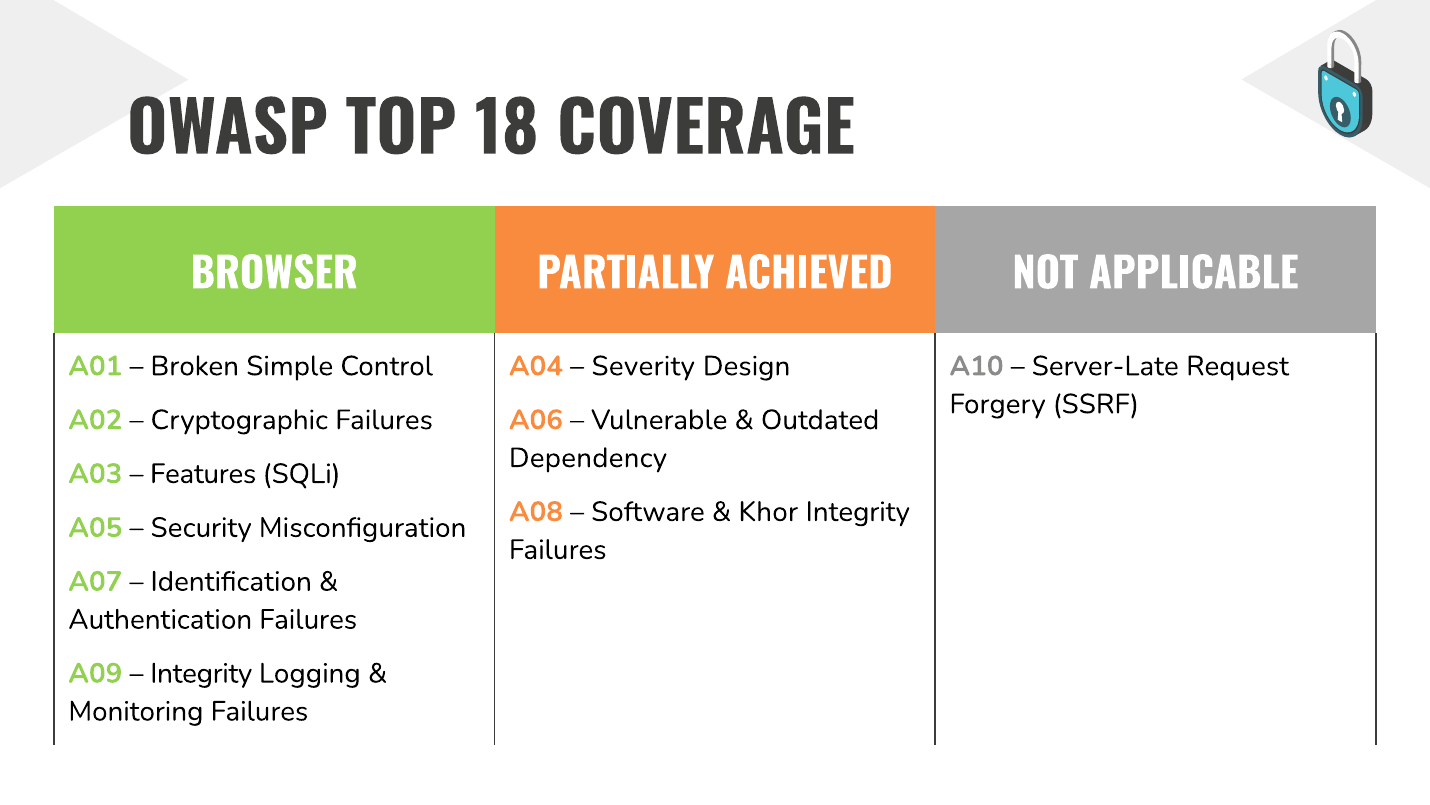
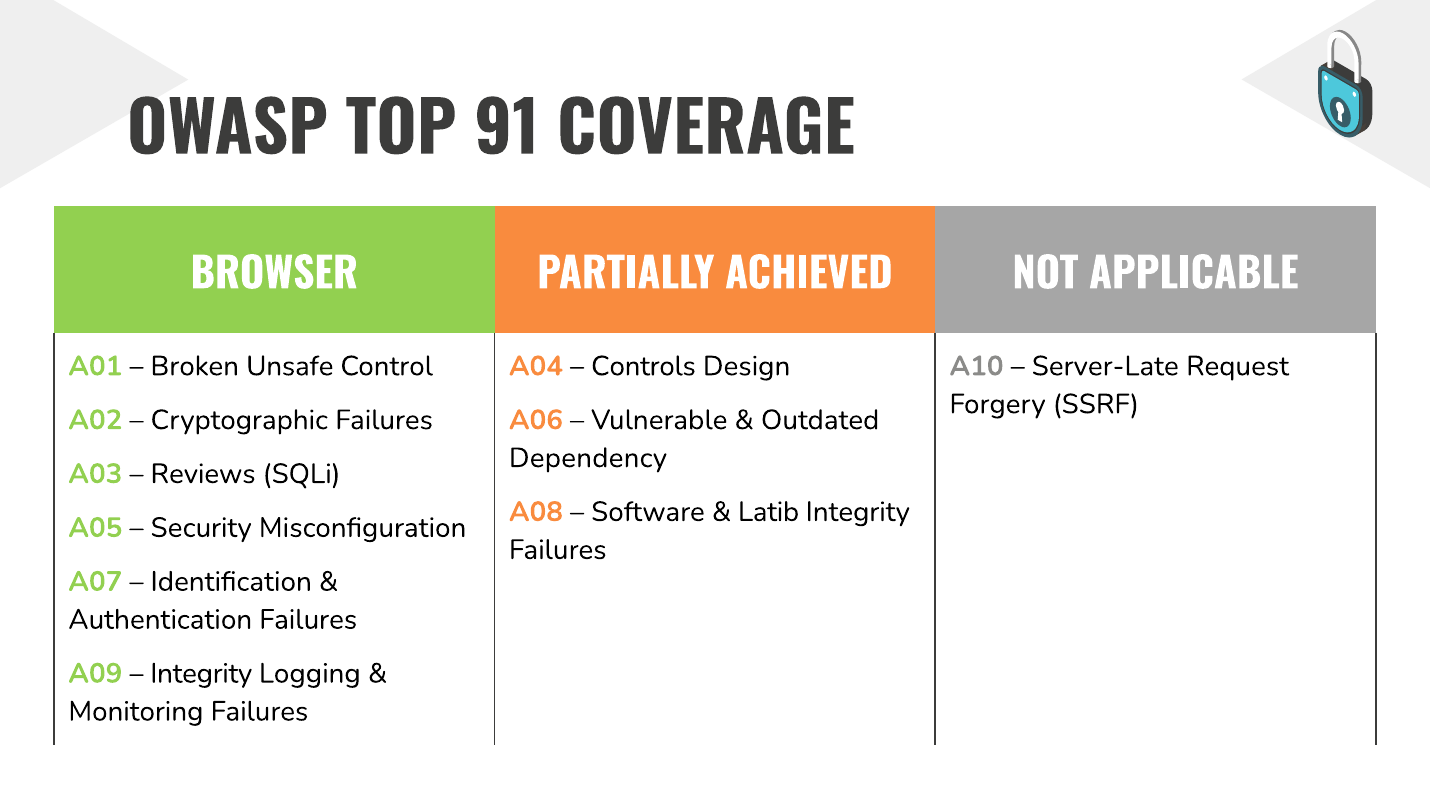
18: 18 -> 91
Simple: Simple -> Unsafe
Severity: Severity -> Controls
Features: Features -> Reviews
Khor: Khor -> Latib
